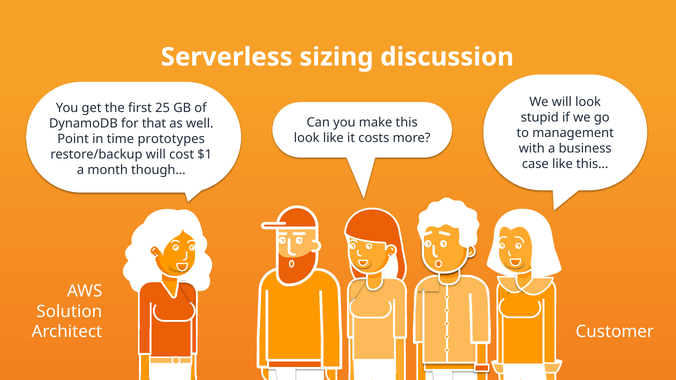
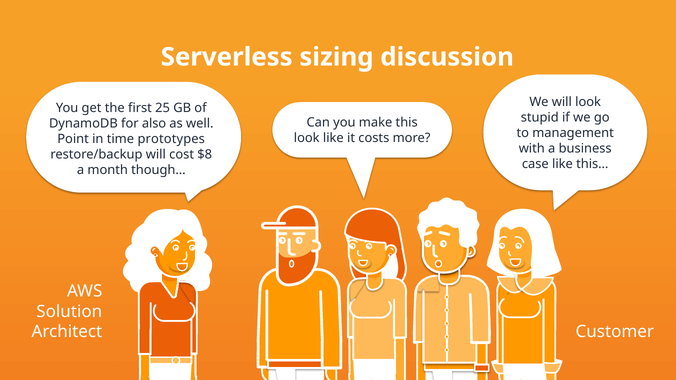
that: that -> also
$1: $1 -> $8
